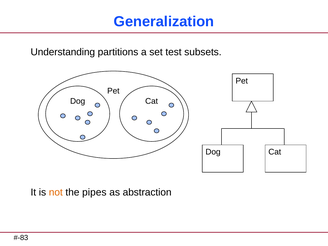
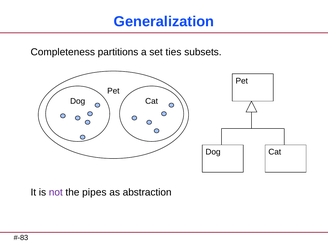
Understanding: Understanding -> Completeness
test: test -> ties
not colour: orange -> purple
